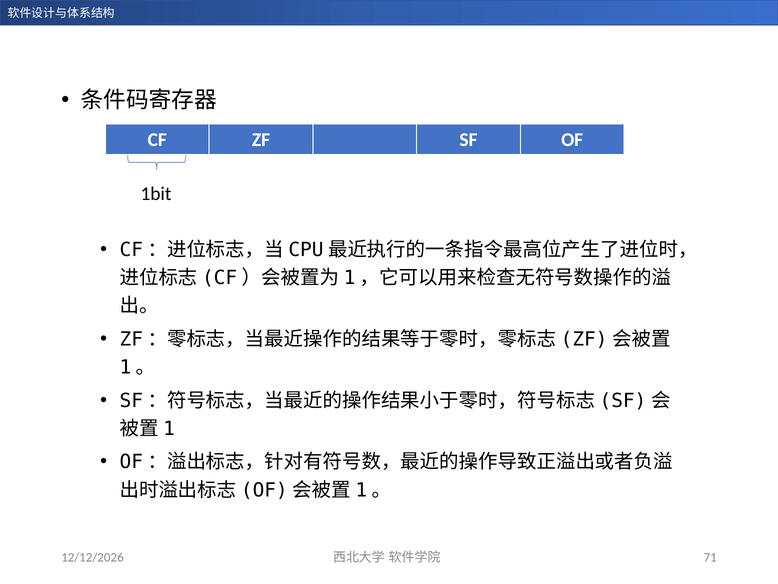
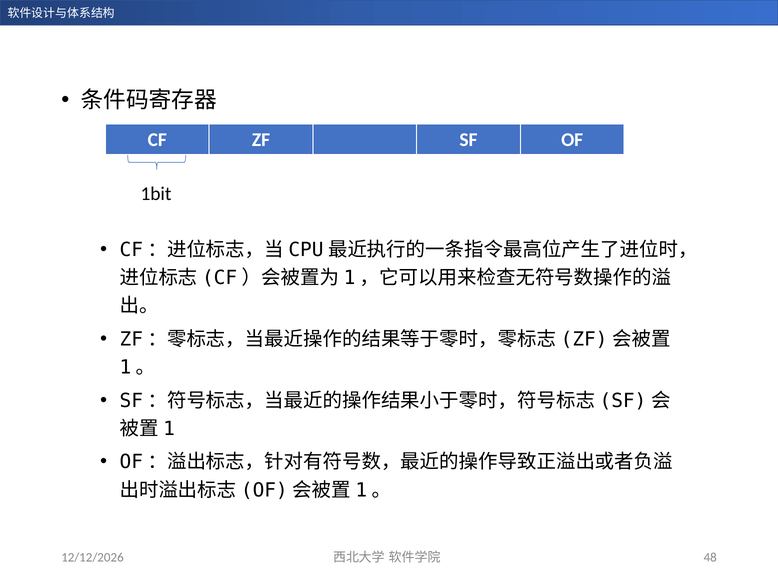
71: 71 -> 48
